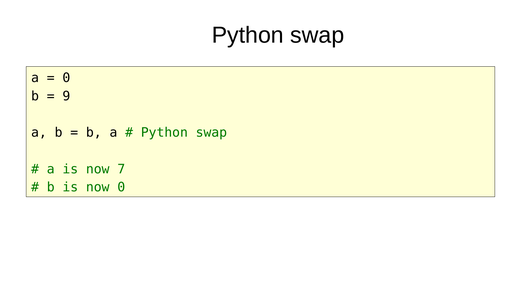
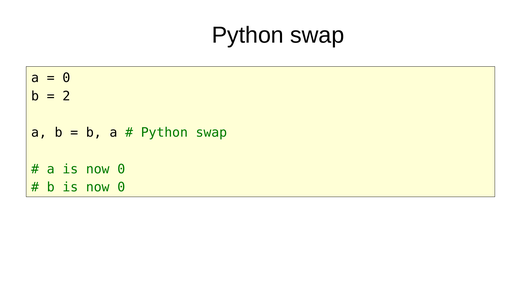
9: 9 -> 2
a is now 7: 7 -> 0
